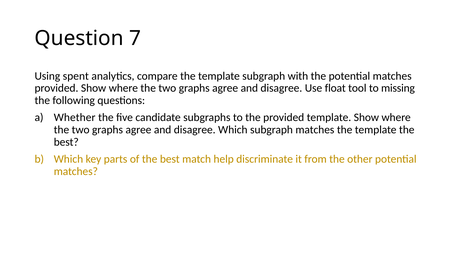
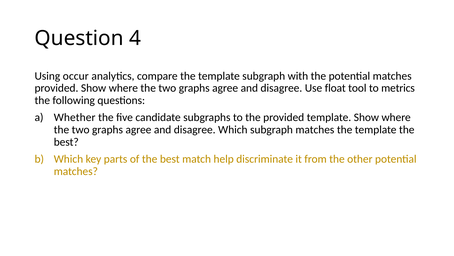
7: 7 -> 4
spent: spent -> occur
missing: missing -> metrics
